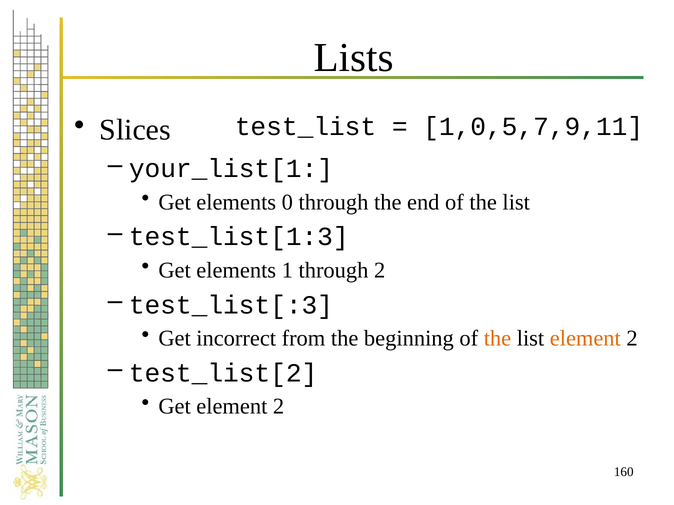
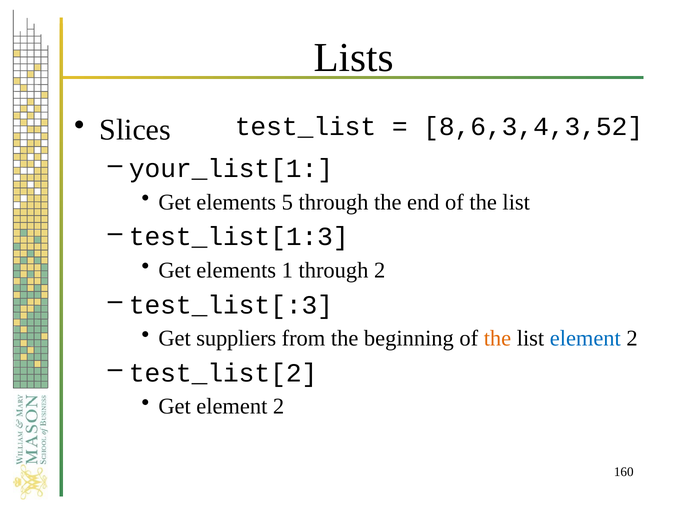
1,0,5,7,9,11: 1,0,5,7,9,11 -> 8,6,3,4,3,52
0: 0 -> 5
incorrect: incorrect -> suppliers
element at (585, 339) colour: orange -> blue
